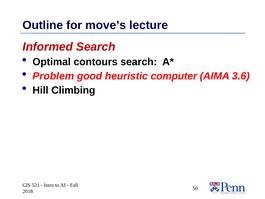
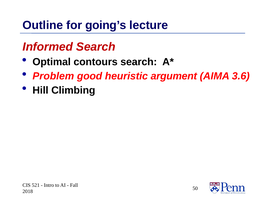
move’s: move’s -> going’s
computer: computer -> argument
